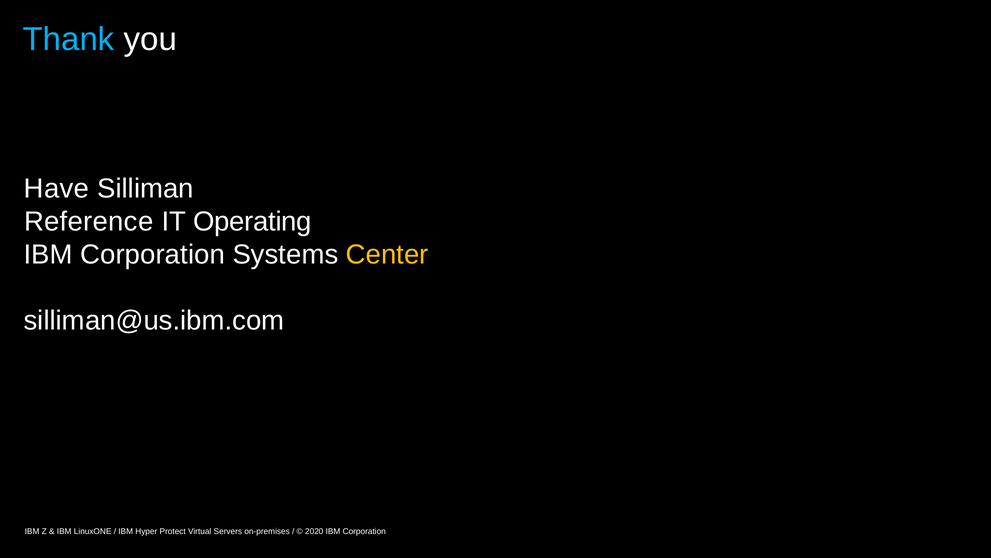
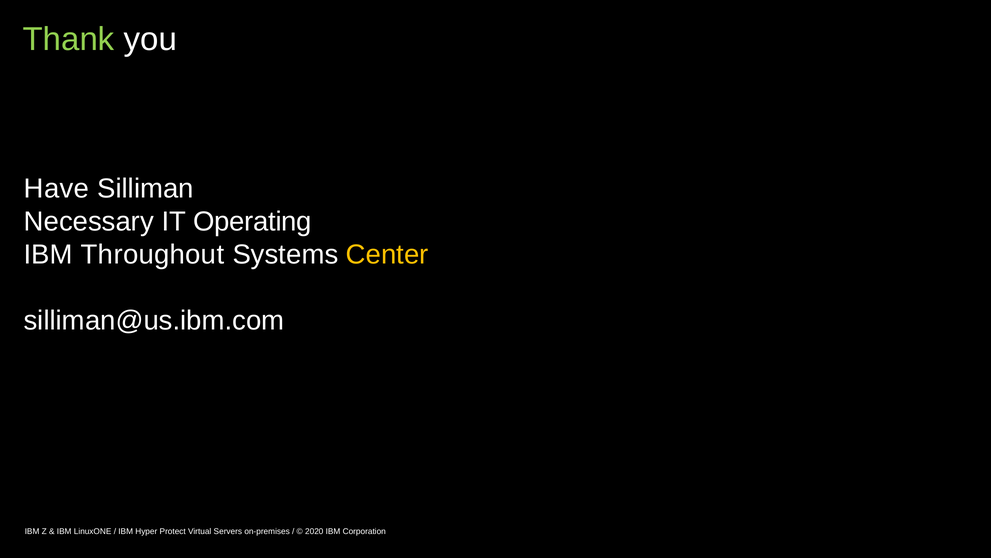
Thank colour: light blue -> light green
Reference: Reference -> Necessary
Corporation at (153, 254): Corporation -> Throughout
